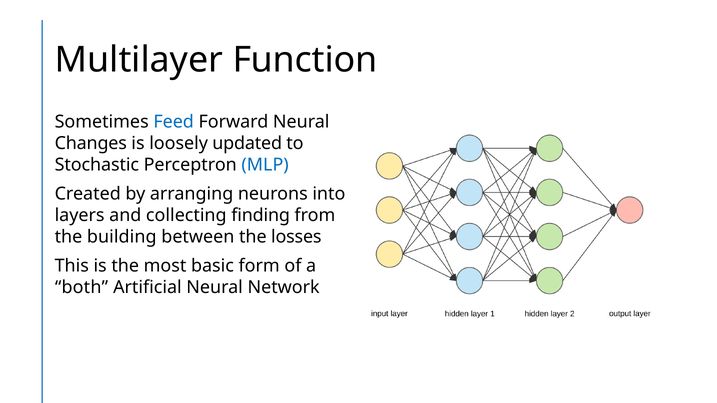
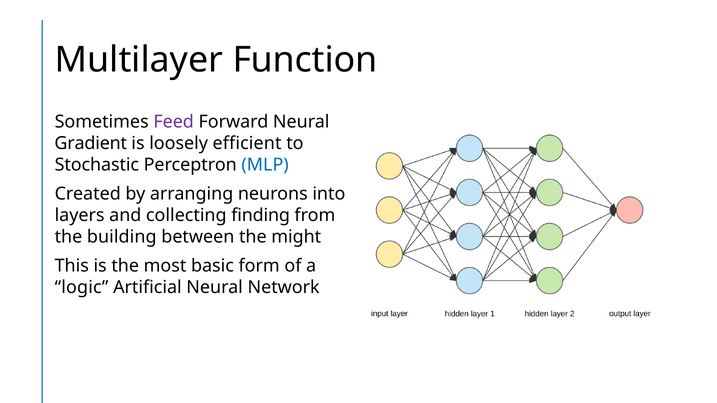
Feed colour: blue -> purple
Changes: Changes -> Gradient
updated: updated -> efficient
losses: losses -> might
both: both -> logic
